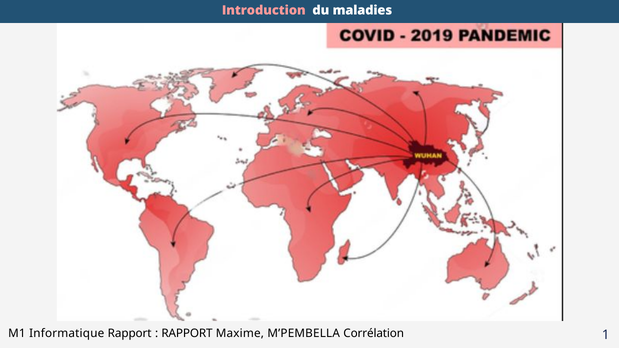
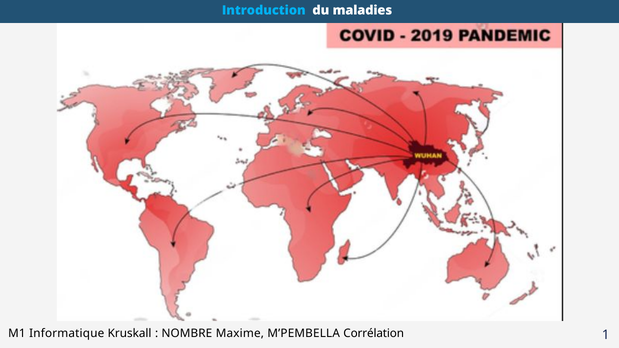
Introduction colour: pink -> light blue
Informatique Rapport: Rapport -> Kruskall
RAPPORT at (187, 334): RAPPORT -> NOMBRE
